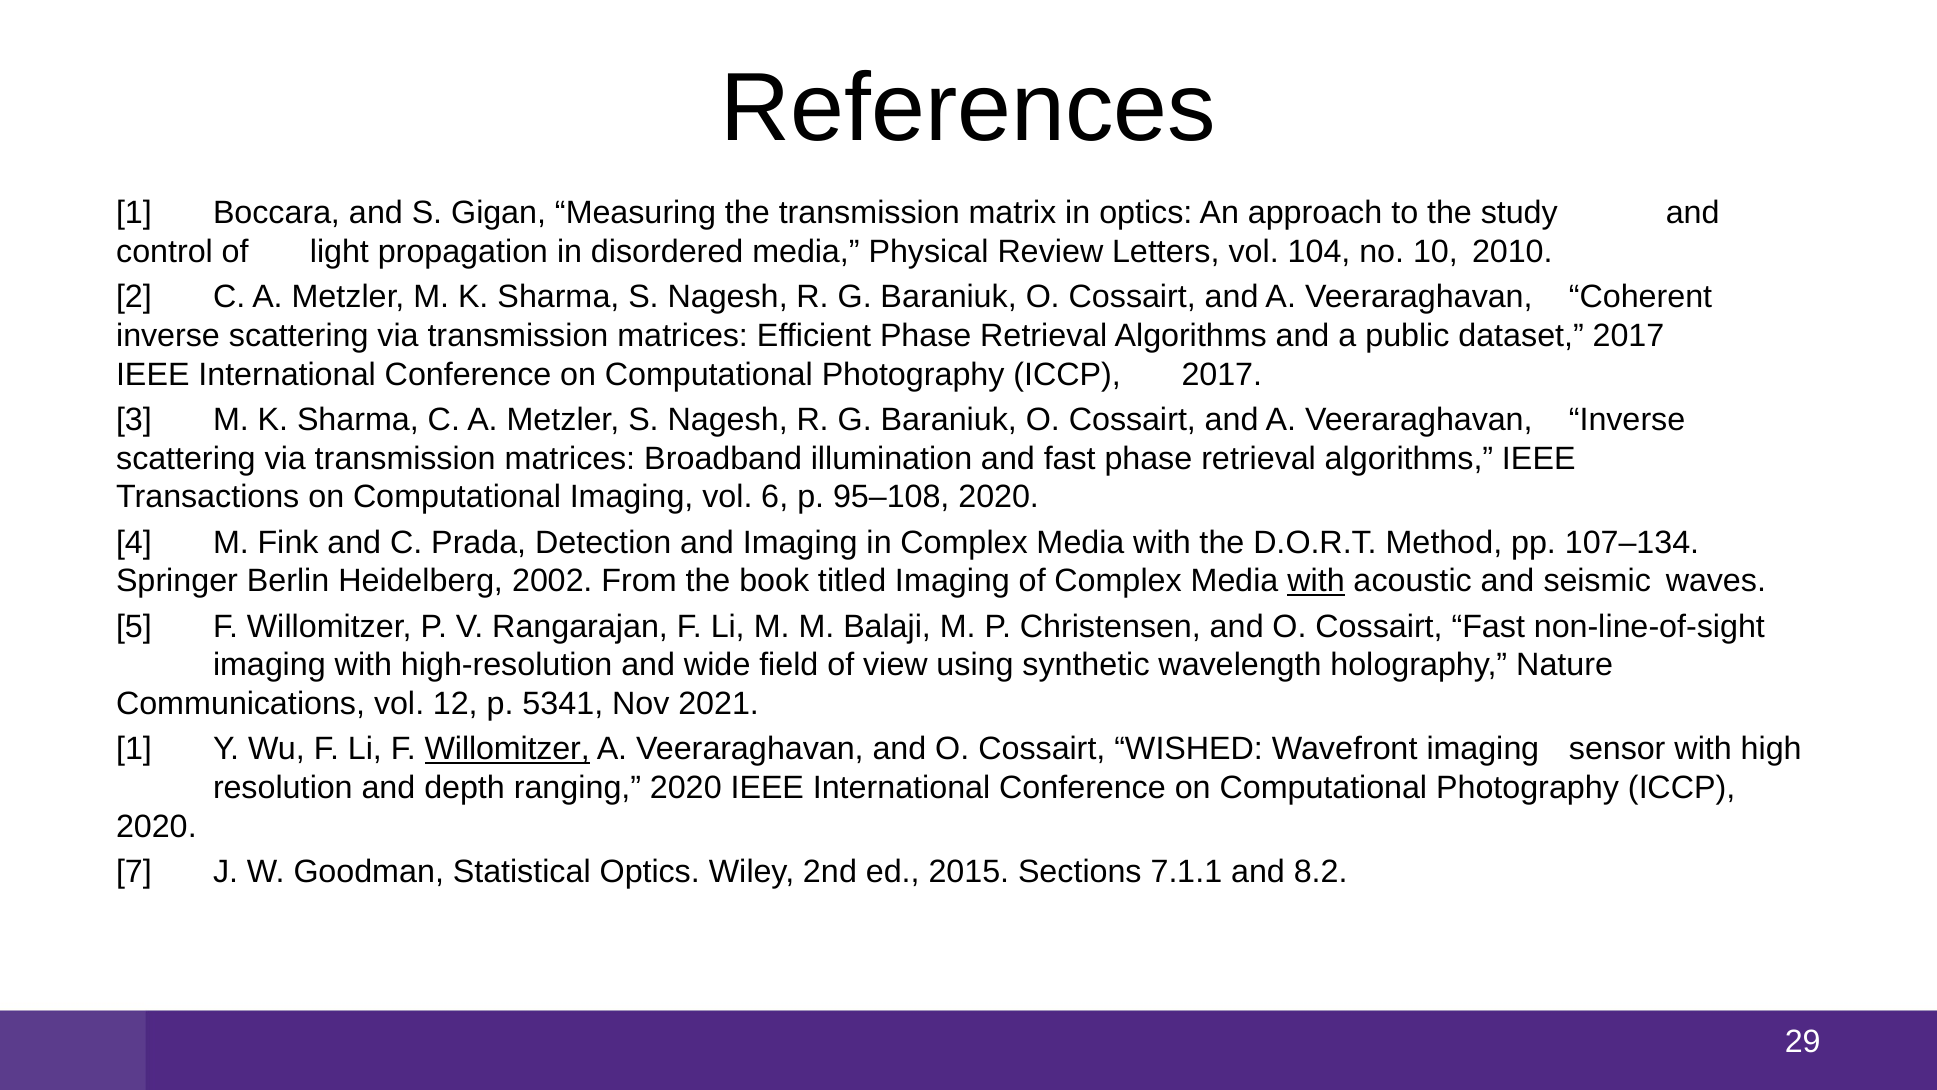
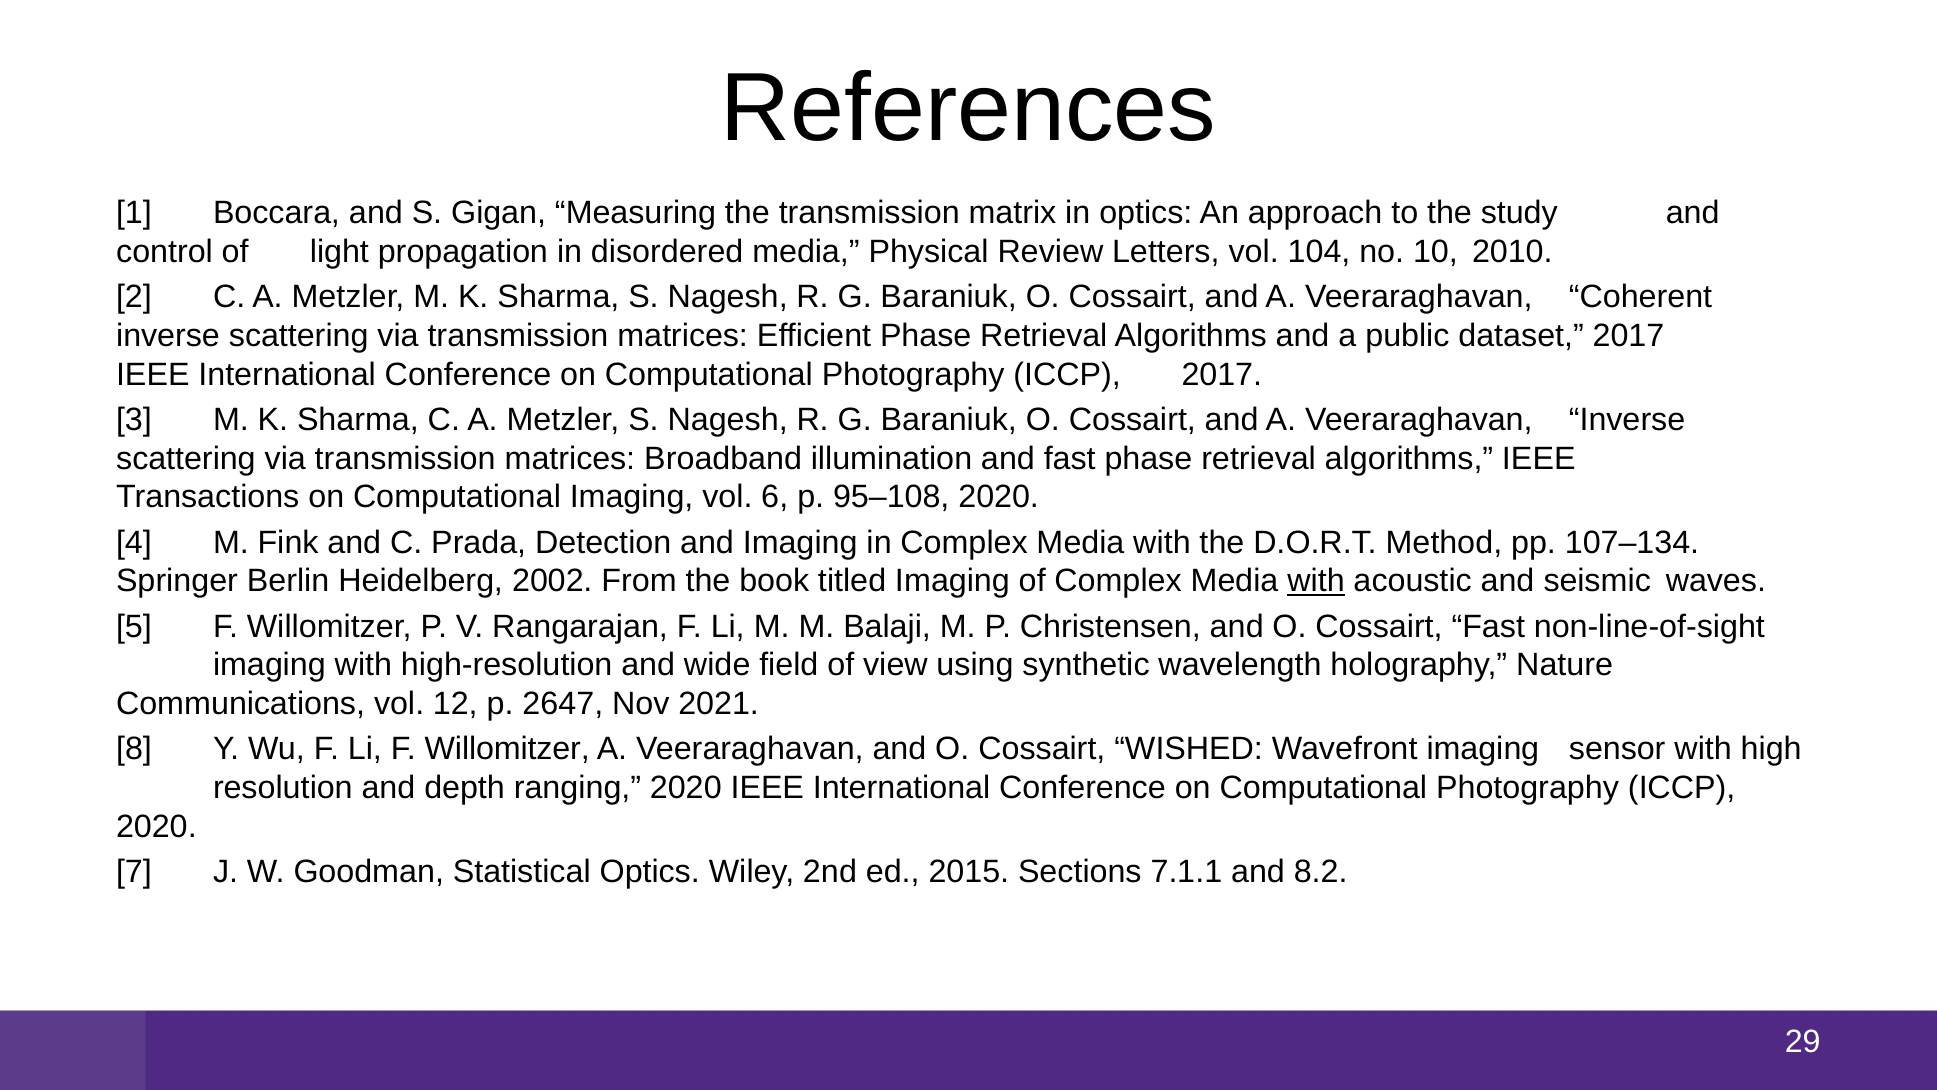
5341: 5341 -> 2647
1 at (134, 749): 1 -> 8
Willomitzer at (507, 749) underline: present -> none
